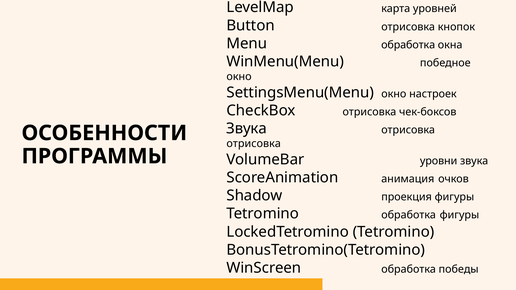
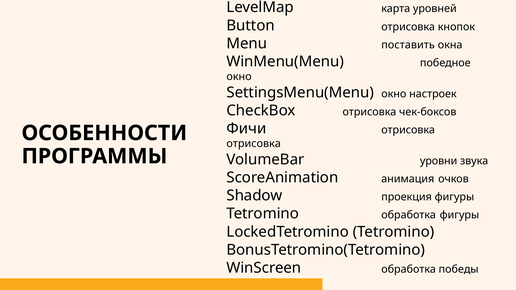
Menu обработка: обработка -> поставить
Звука at (246, 129): Звука -> Фичи
